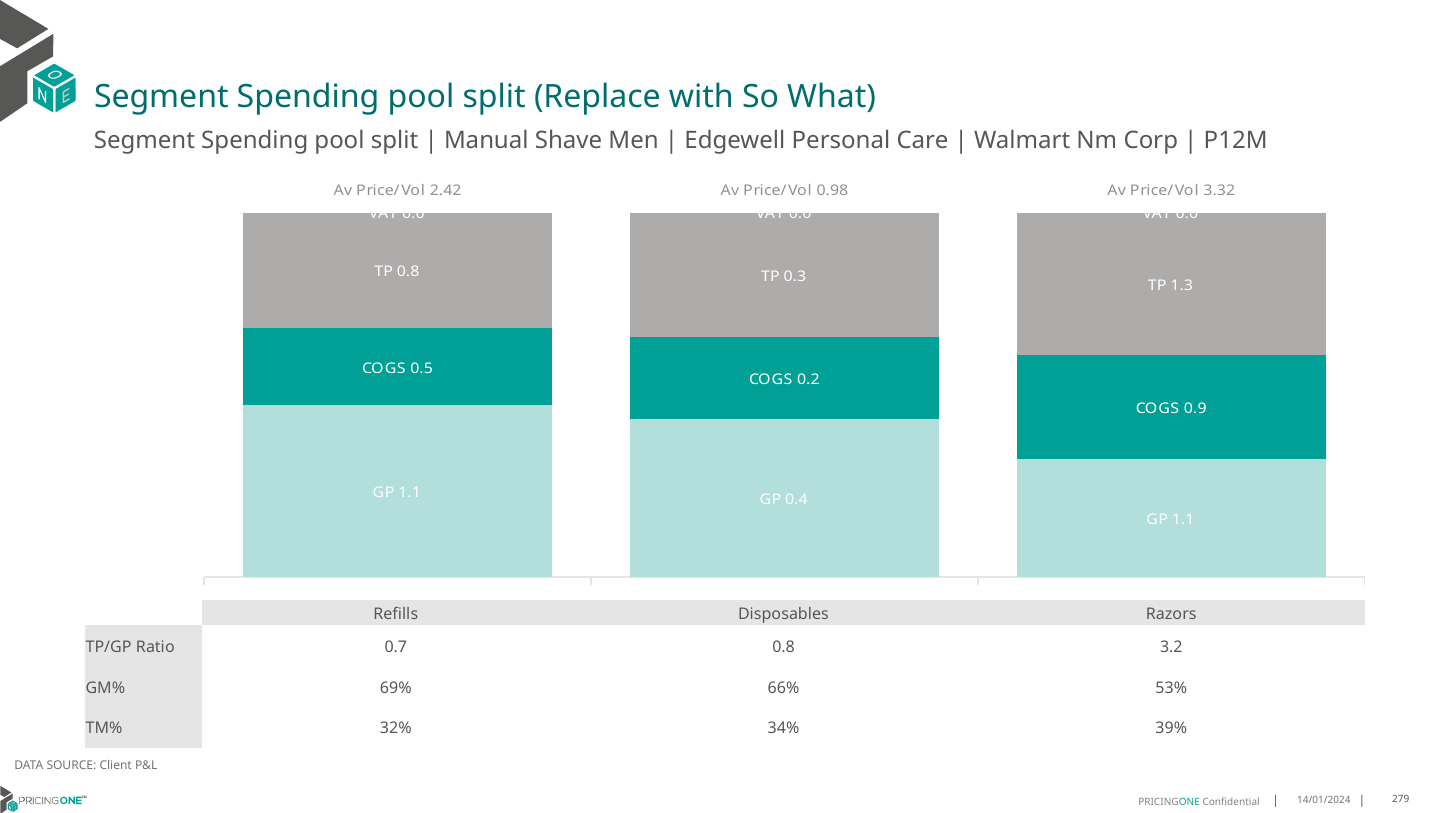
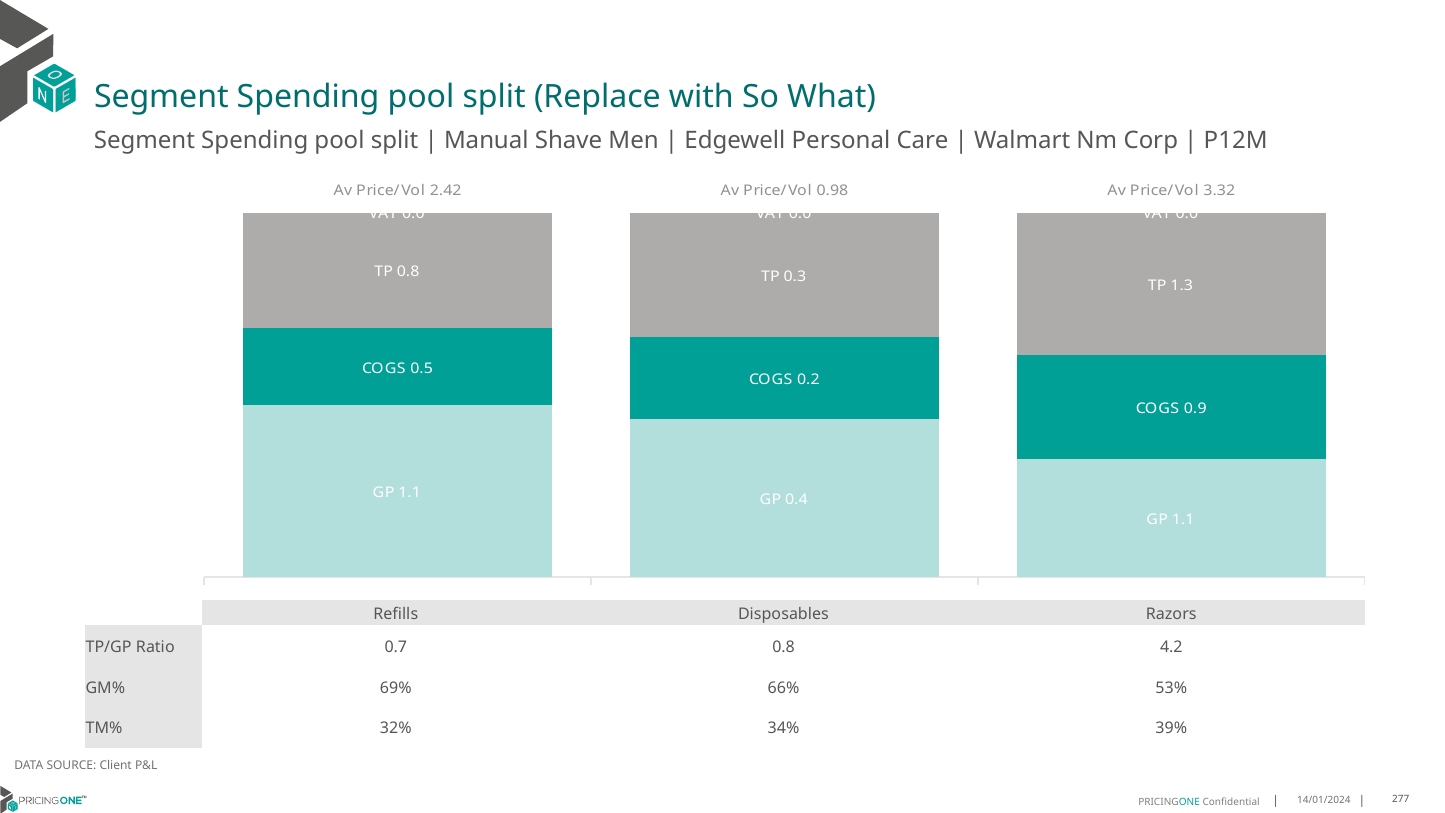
3.2: 3.2 -> 4.2
279: 279 -> 277
